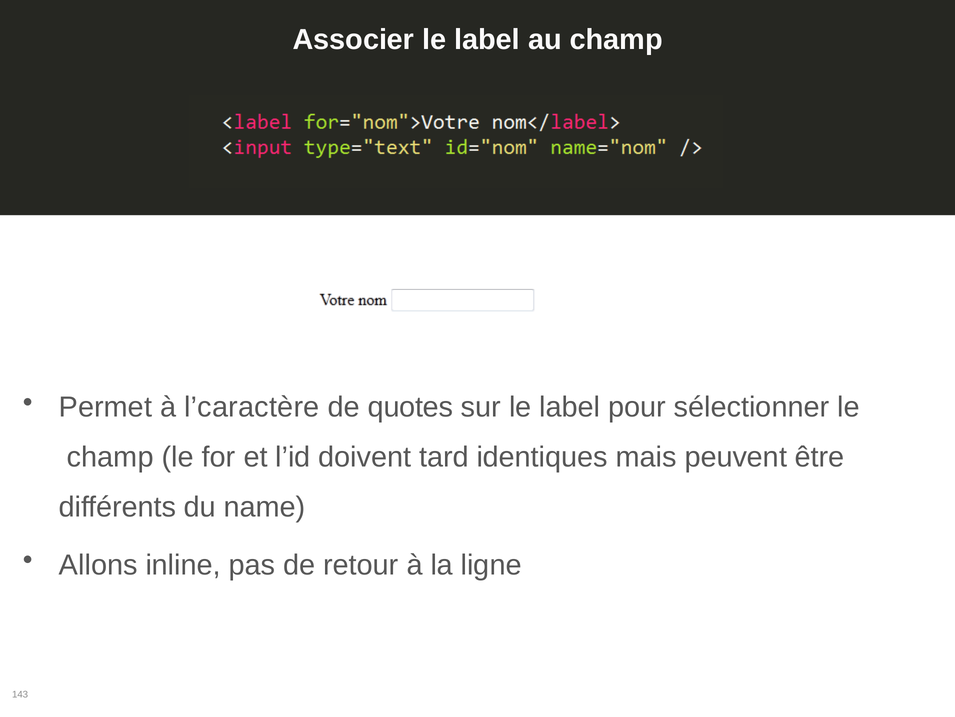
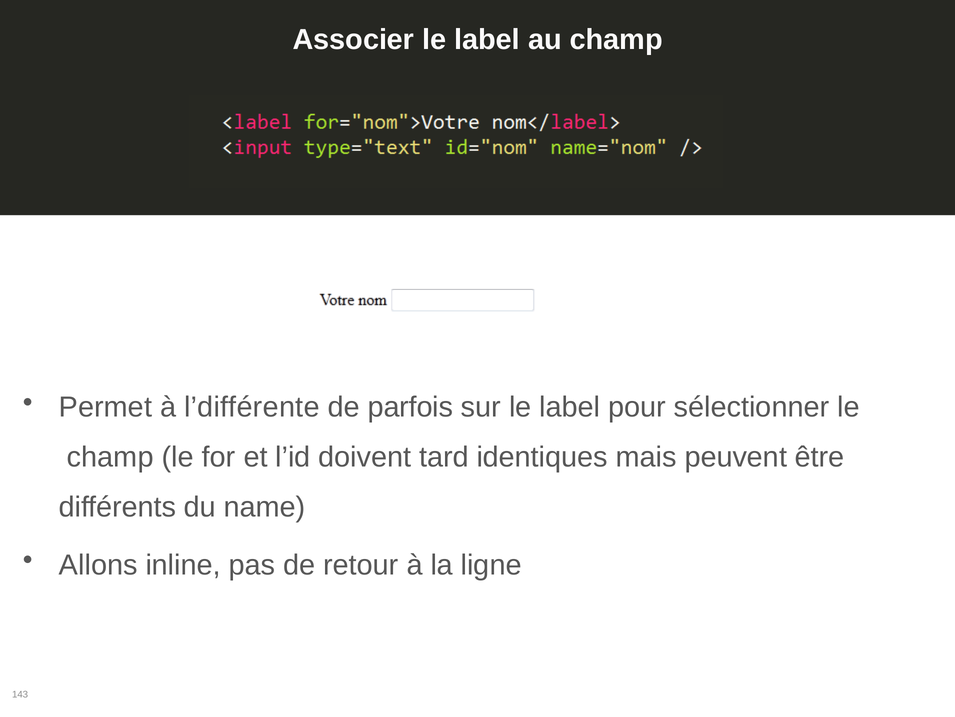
l’caractère: l’caractère -> l’différente
quotes: quotes -> parfois
